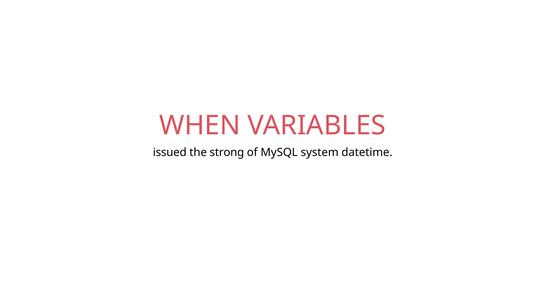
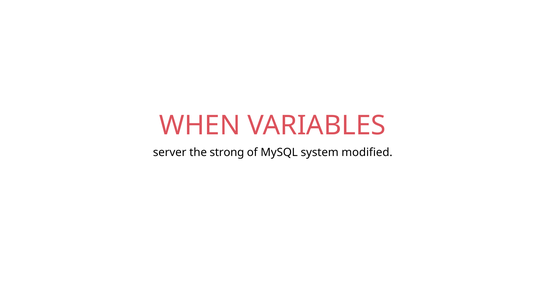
issued: issued -> server
datetime: datetime -> modified
